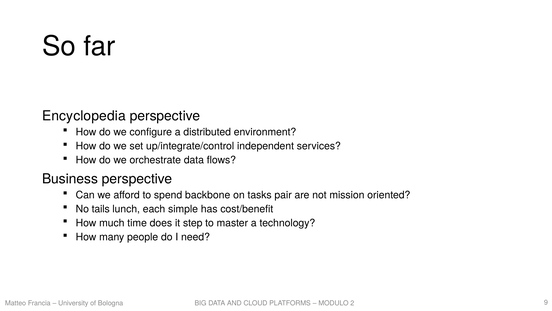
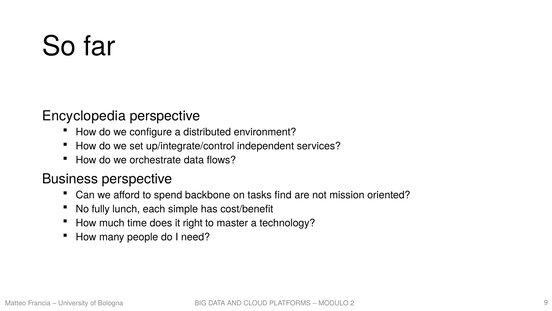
pair: pair -> find
tails: tails -> fully
step: step -> right
